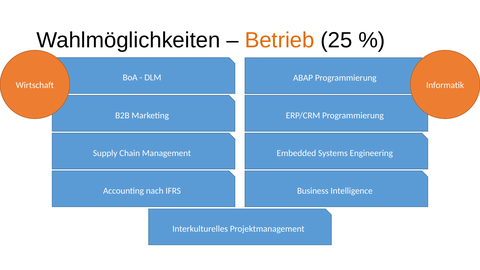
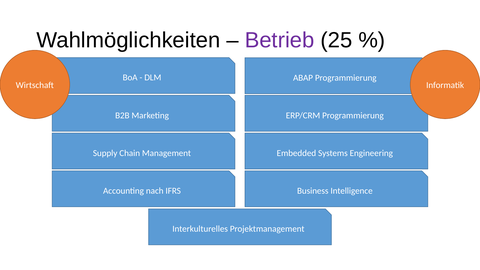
Betrieb colour: orange -> purple
